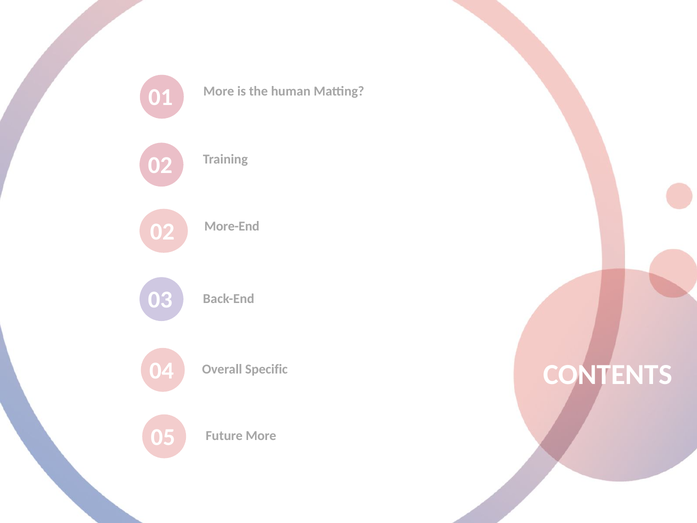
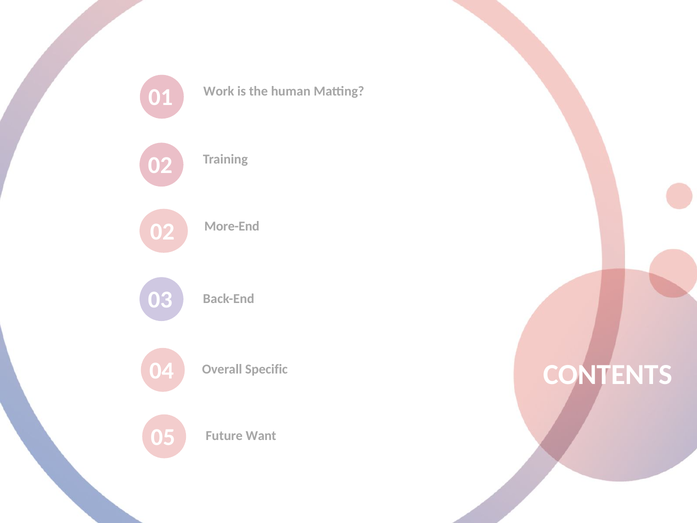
More at (219, 91): More -> Work
Future More: More -> Want
